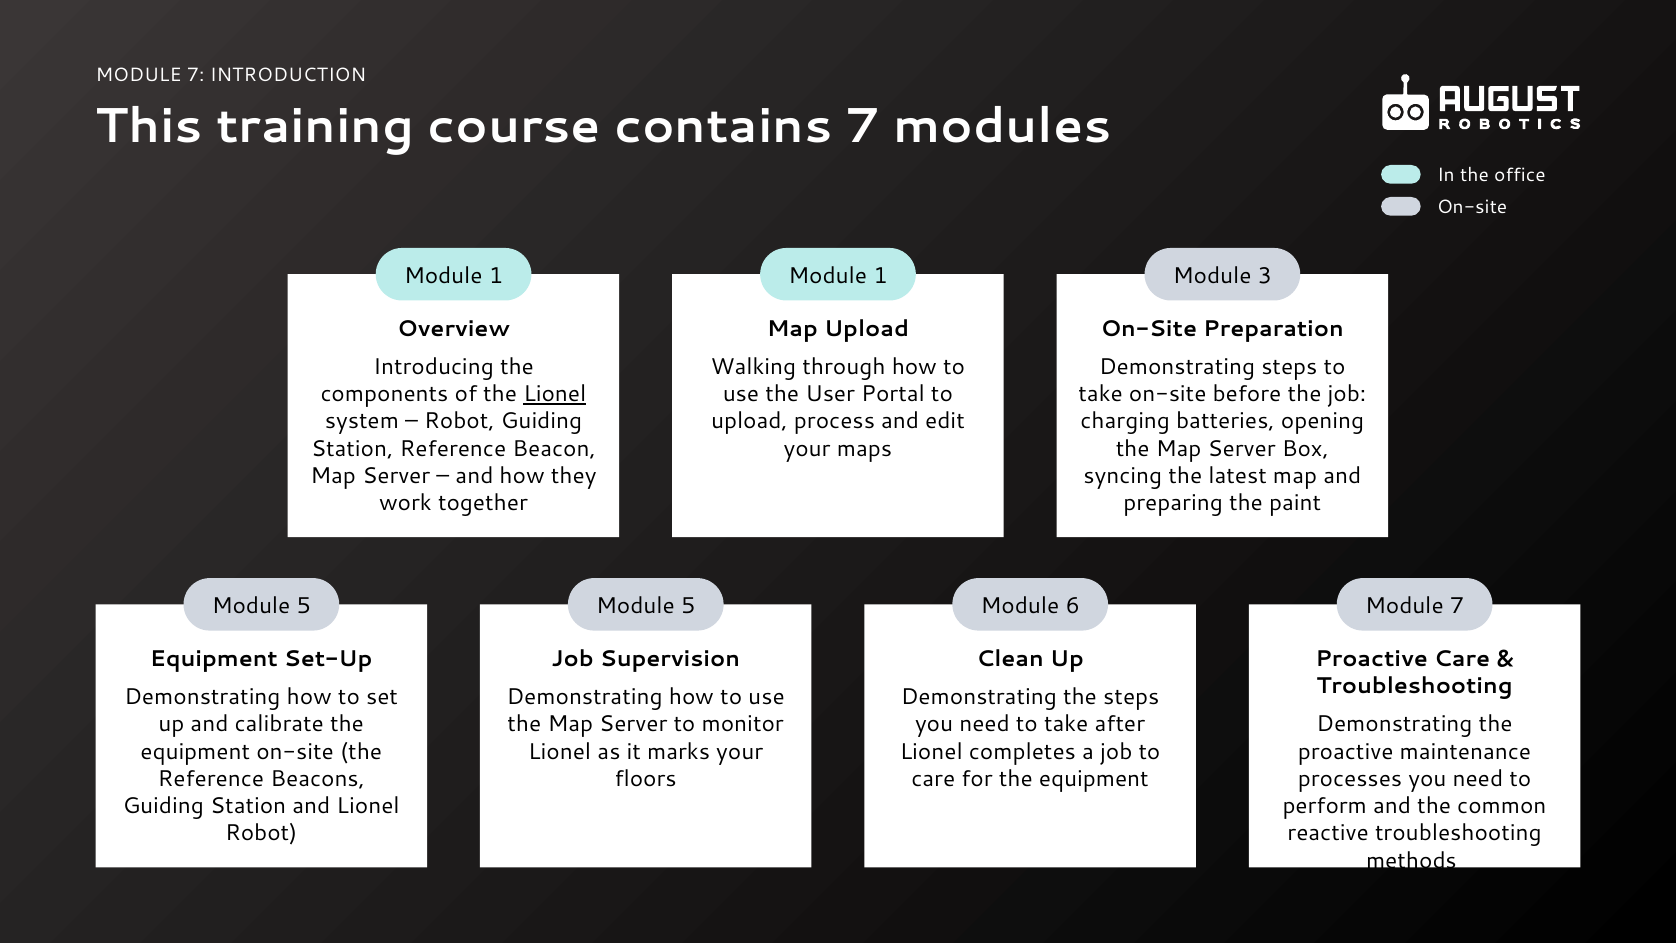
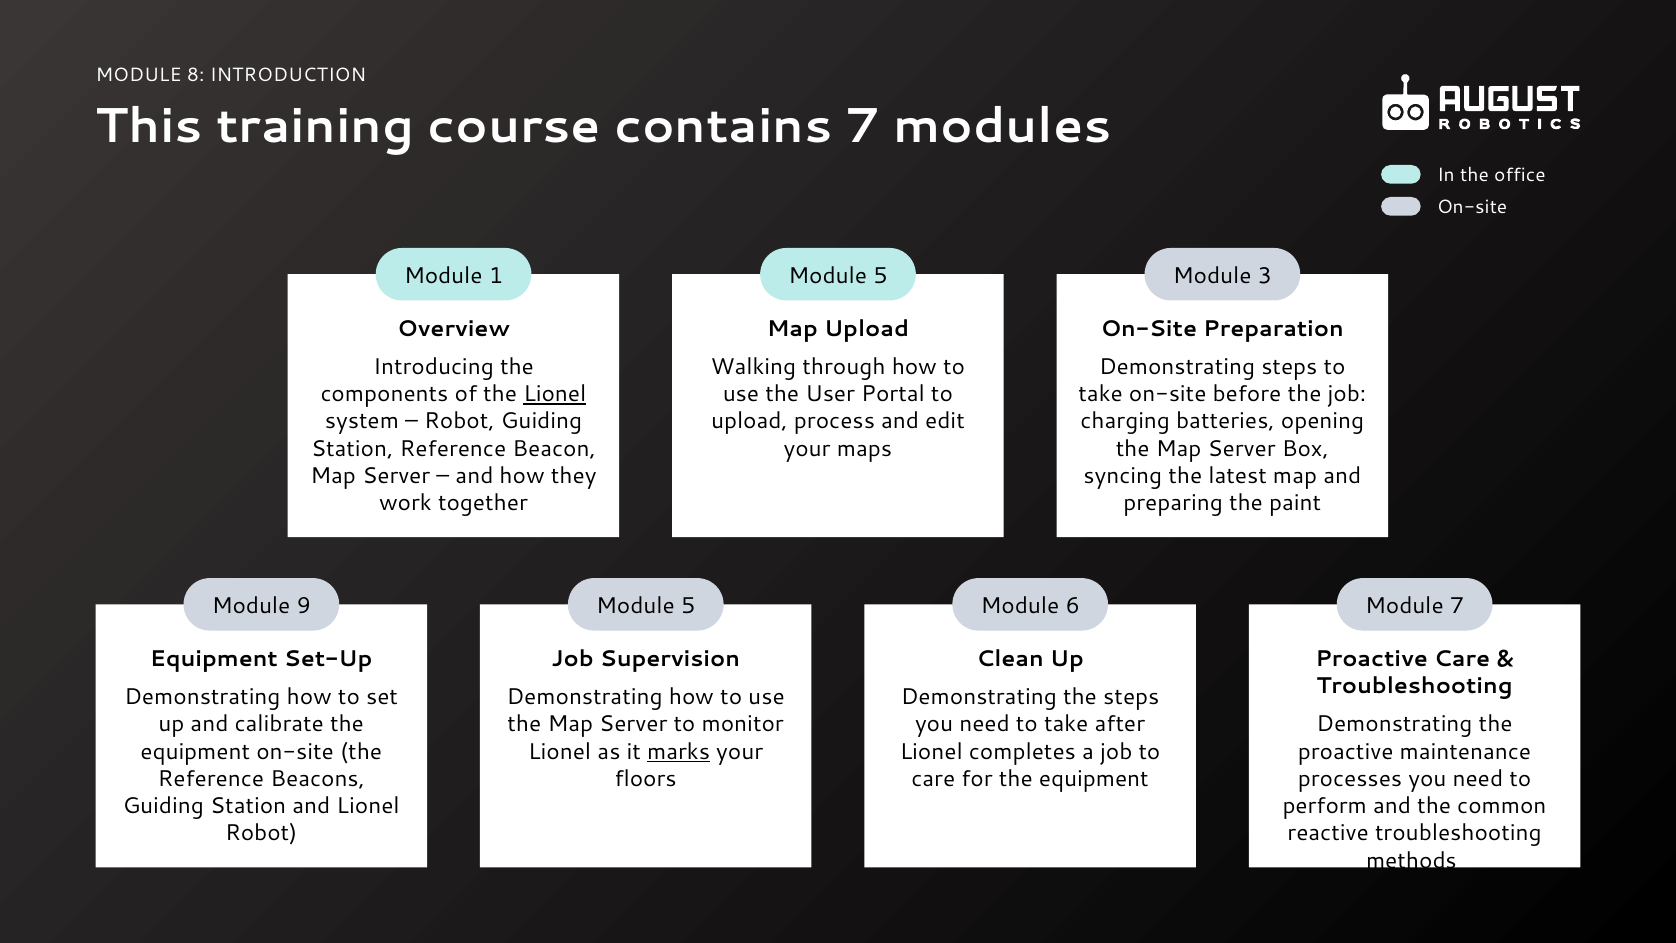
7 at (196, 75): 7 -> 8
1 at (881, 276): 1 -> 5
5 at (304, 606): 5 -> 9
marks underline: none -> present
